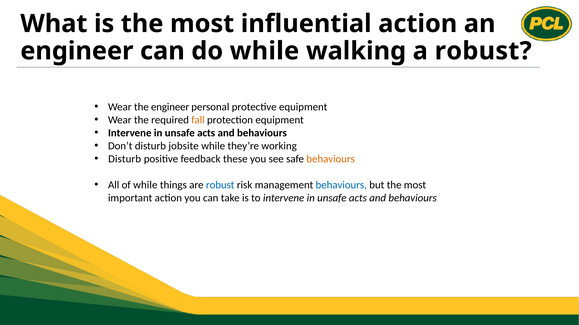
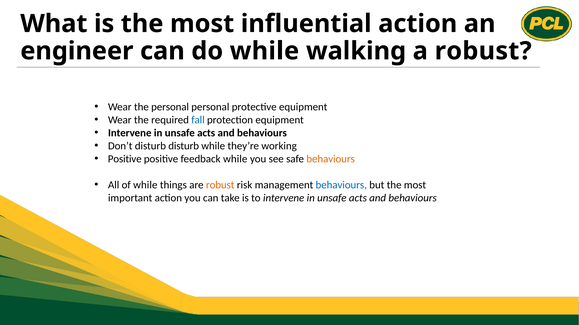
the engineer: engineer -> personal
fall colour: orange -> blue
disturb jobsite: jobsite -> disturb
Disturb at (125, 159): Disturb -> Positive
feedback these: these -> while
robust at (220, 185) colour: blue -> orange
